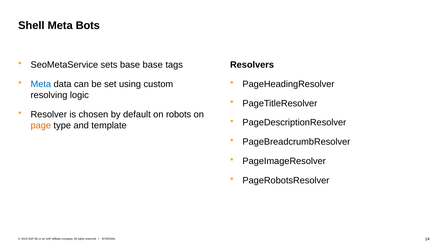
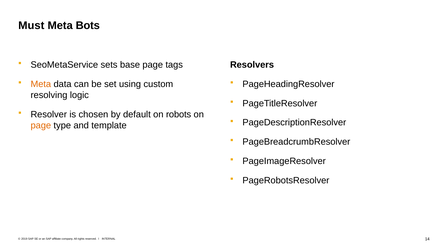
Shell: Shell -> Must
base base: base -> page
Meta at (41, 84) colour: blue -> orange
